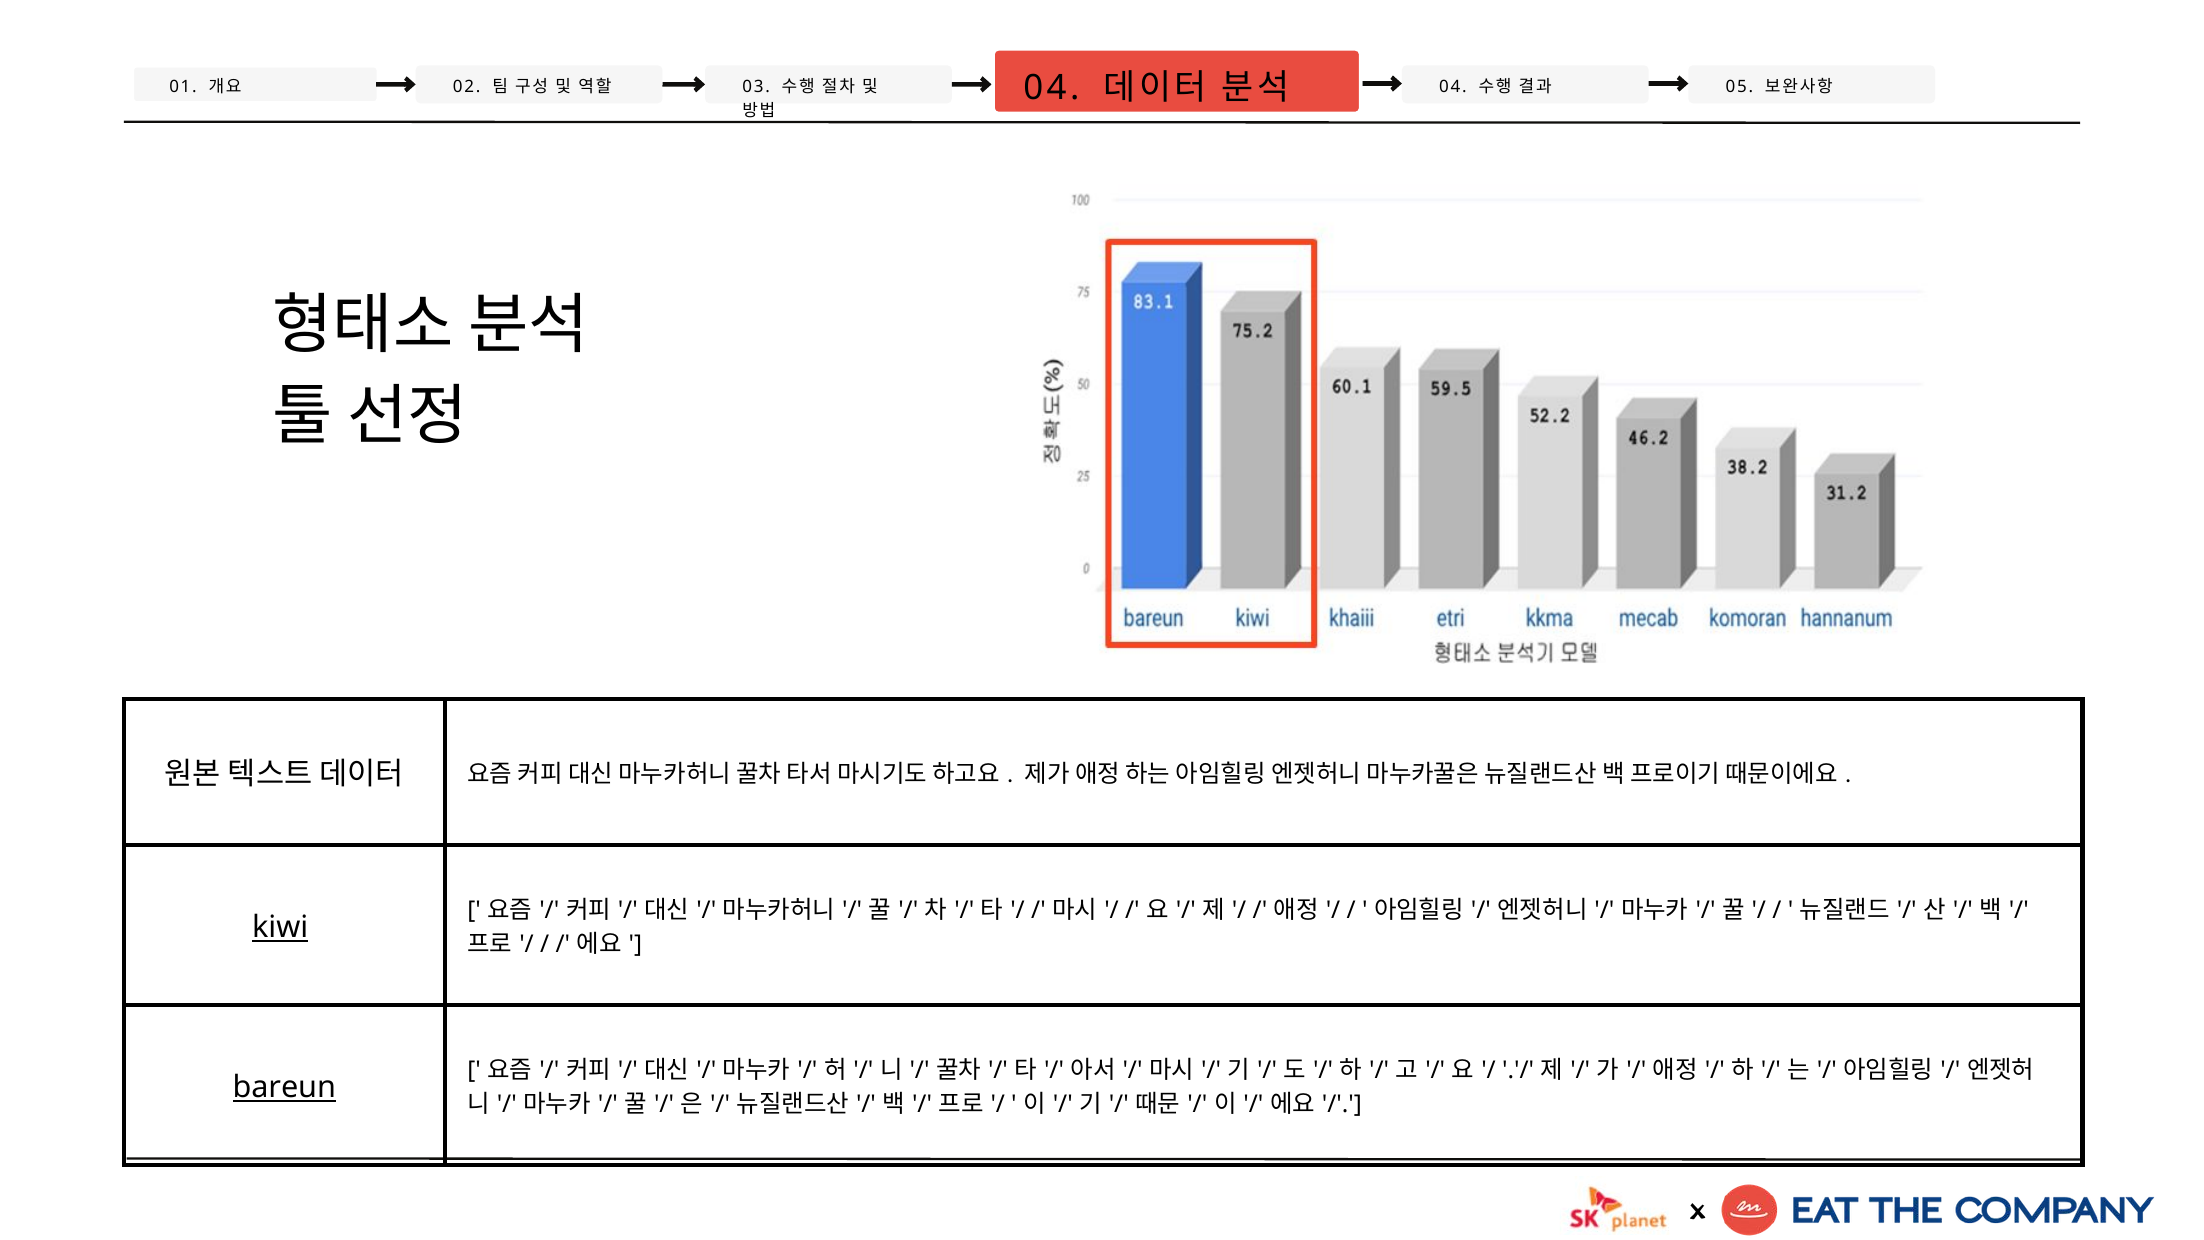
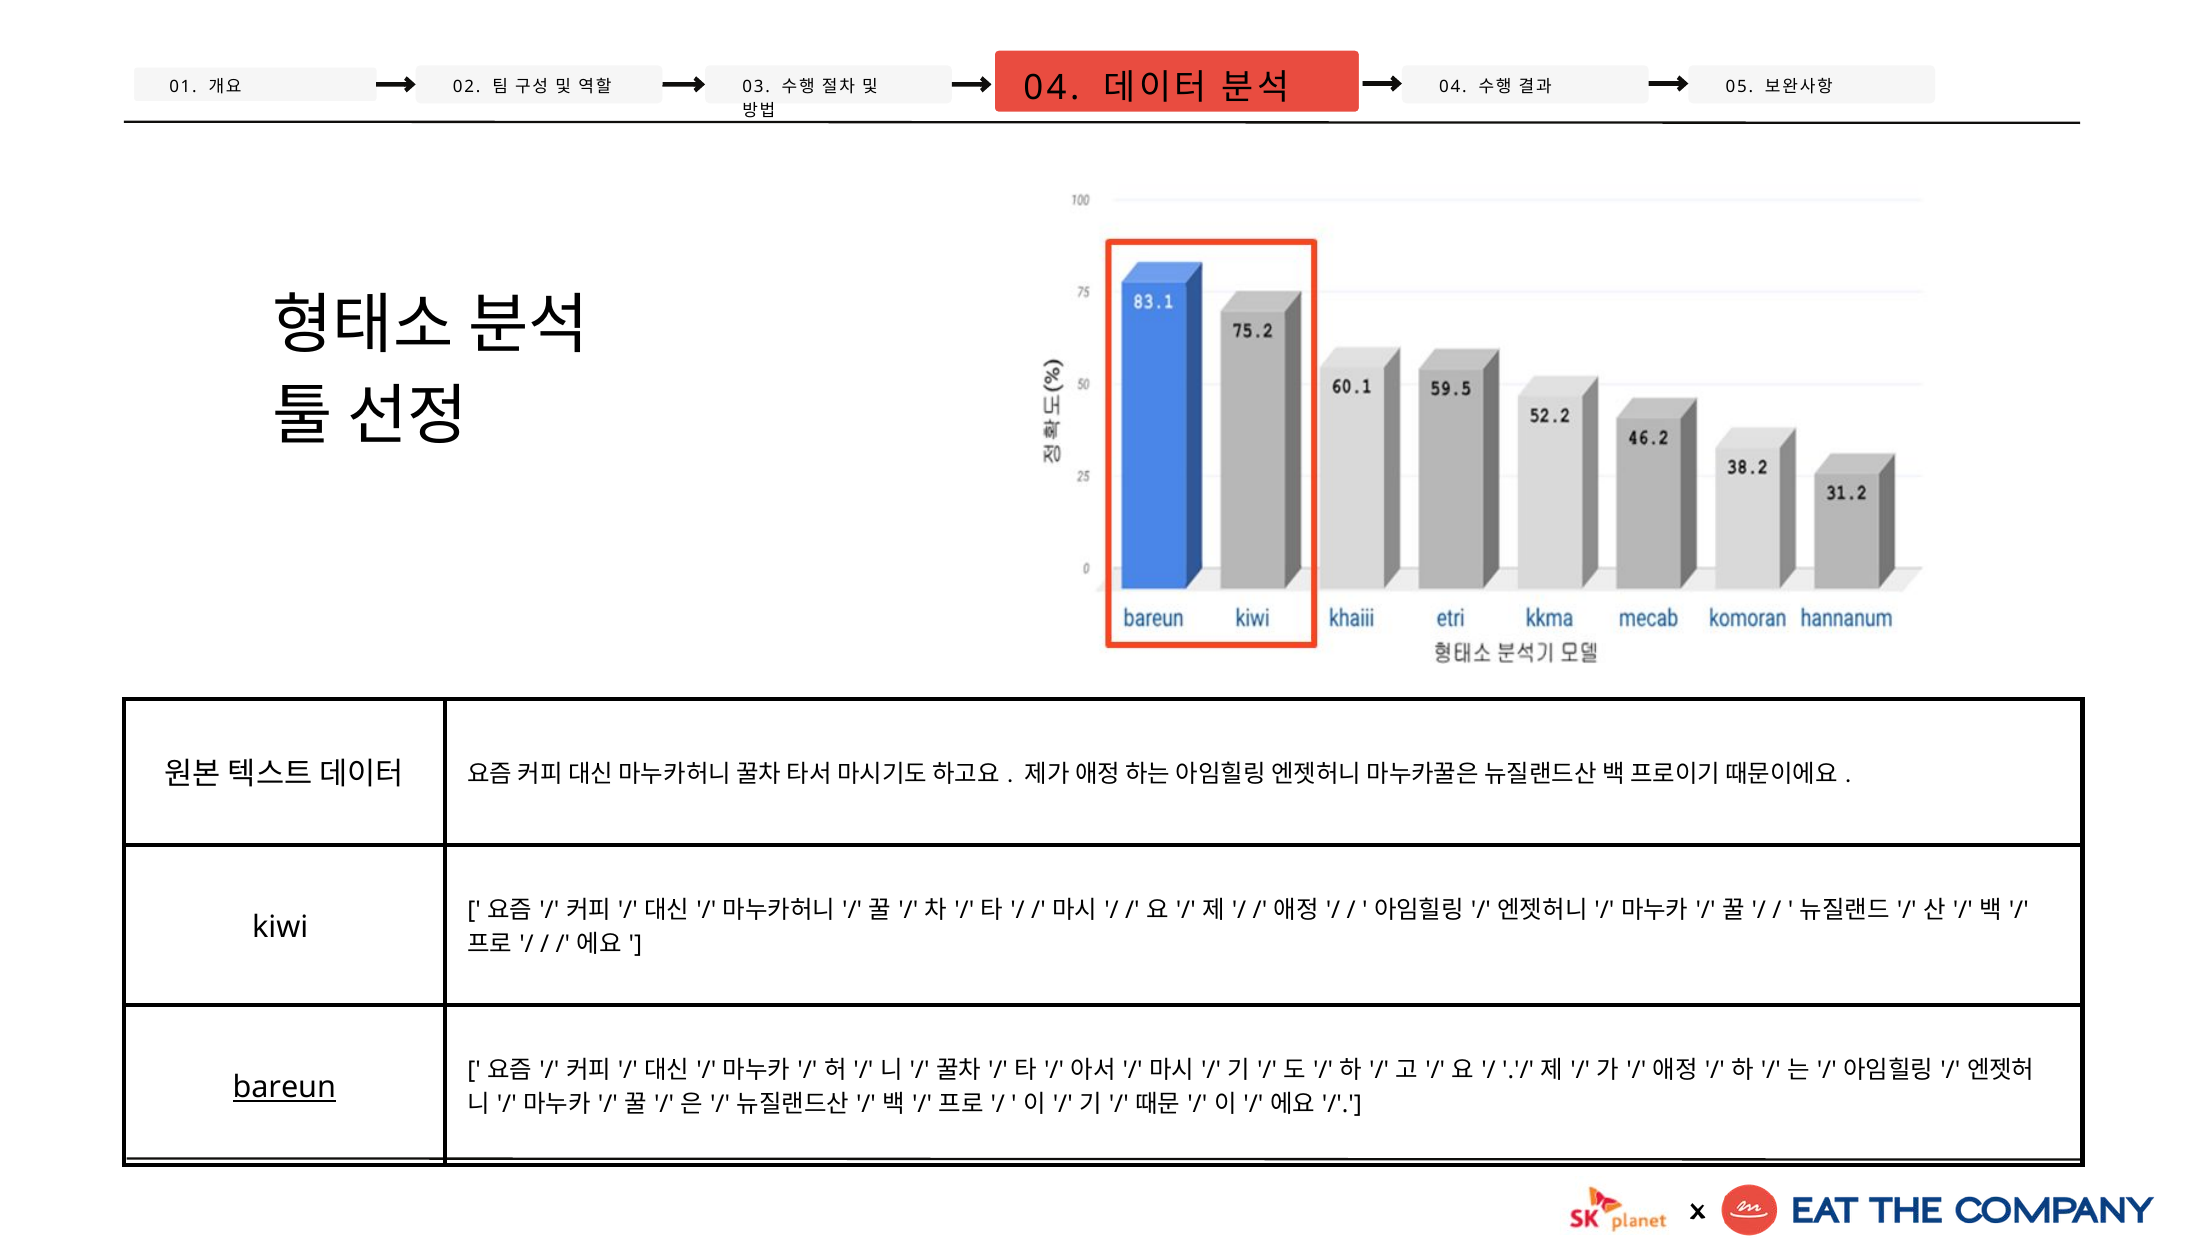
kiwi underline: present -> none
